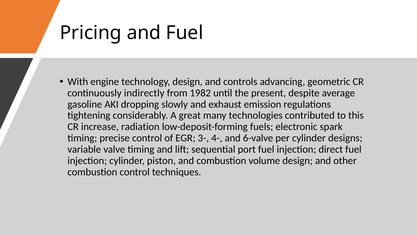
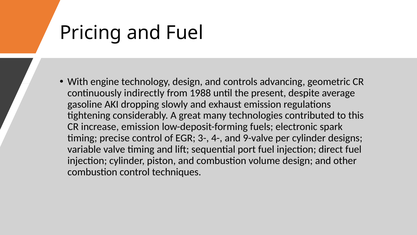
1982: 1982 -> 1988
increase radiation: radiation -> emission
6-valve: 6-valve -> 9-valve
